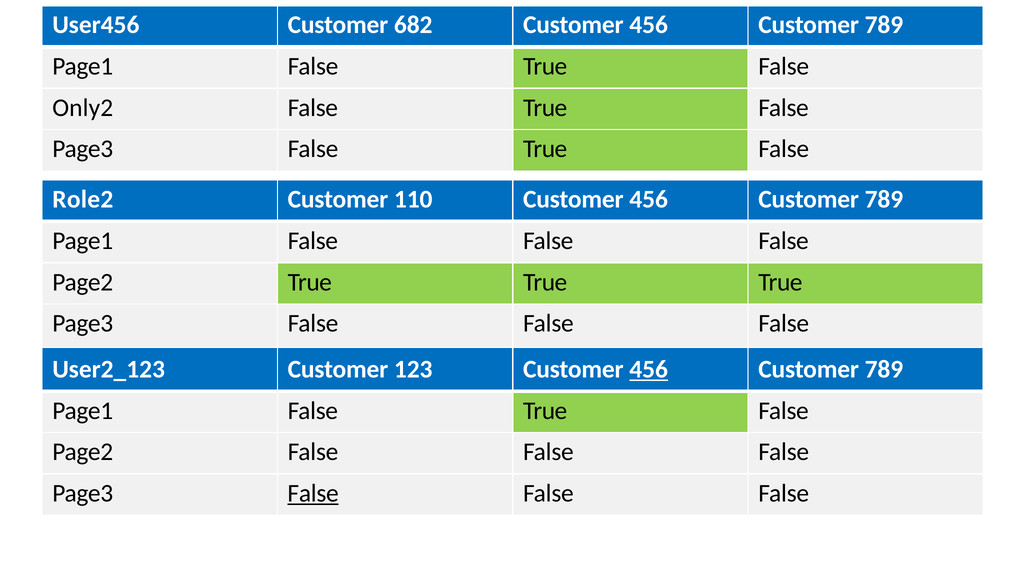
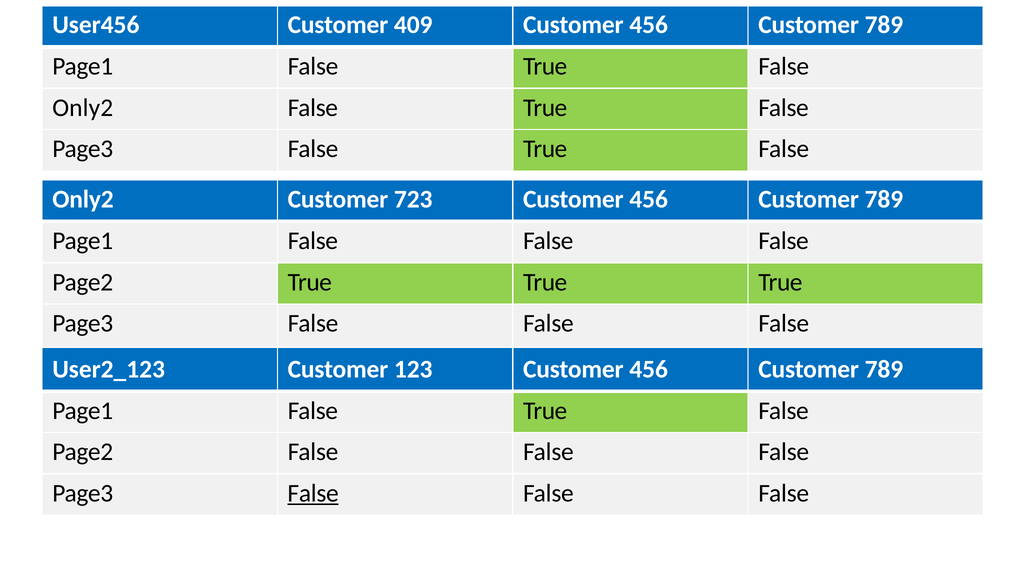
682: 682 -> 409
Role2 at (83, 199): Role2 -> Only2
110: 110 -> 723
456 at (649, 369) underline: present -> none
